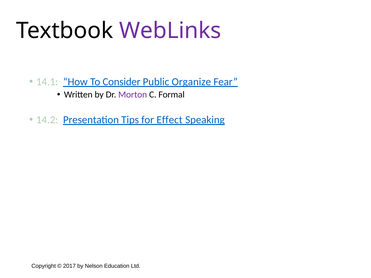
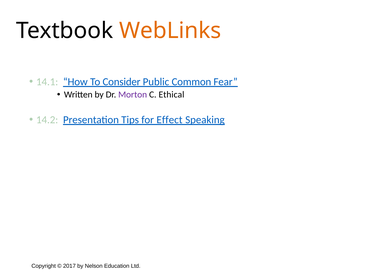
WebLinks colour: purple -> orange
Organize: Organize -> Common
Formal: Formal -> Ethical
